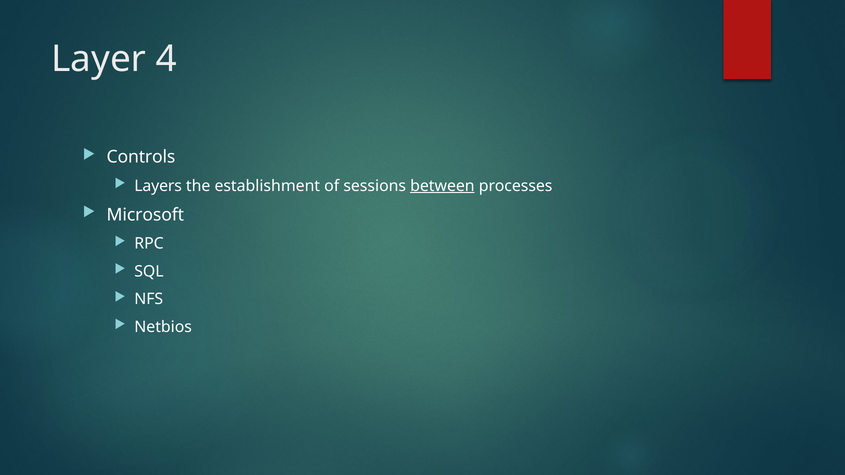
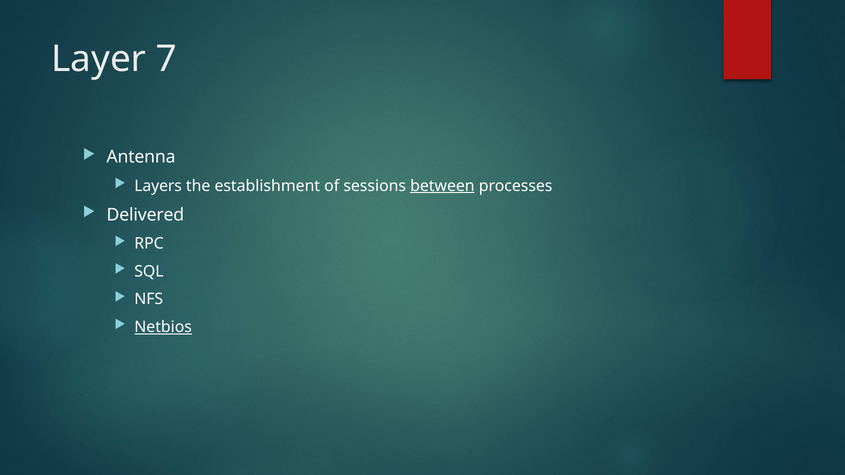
4: 4 -> 7
Controls: Controls -> Antenna
Microsoft: Microsoft -> Delivered
Netbios underline: none -> present
